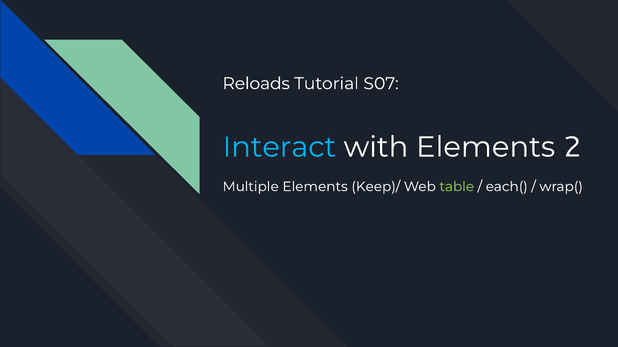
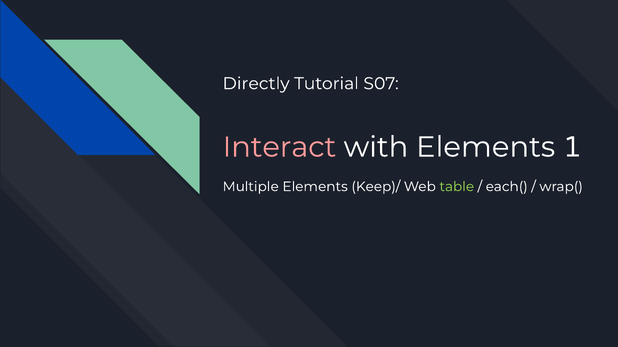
Reloads: Reloads -> Directly
Interact colour: light blue -> pink
2: 2 -> 1
